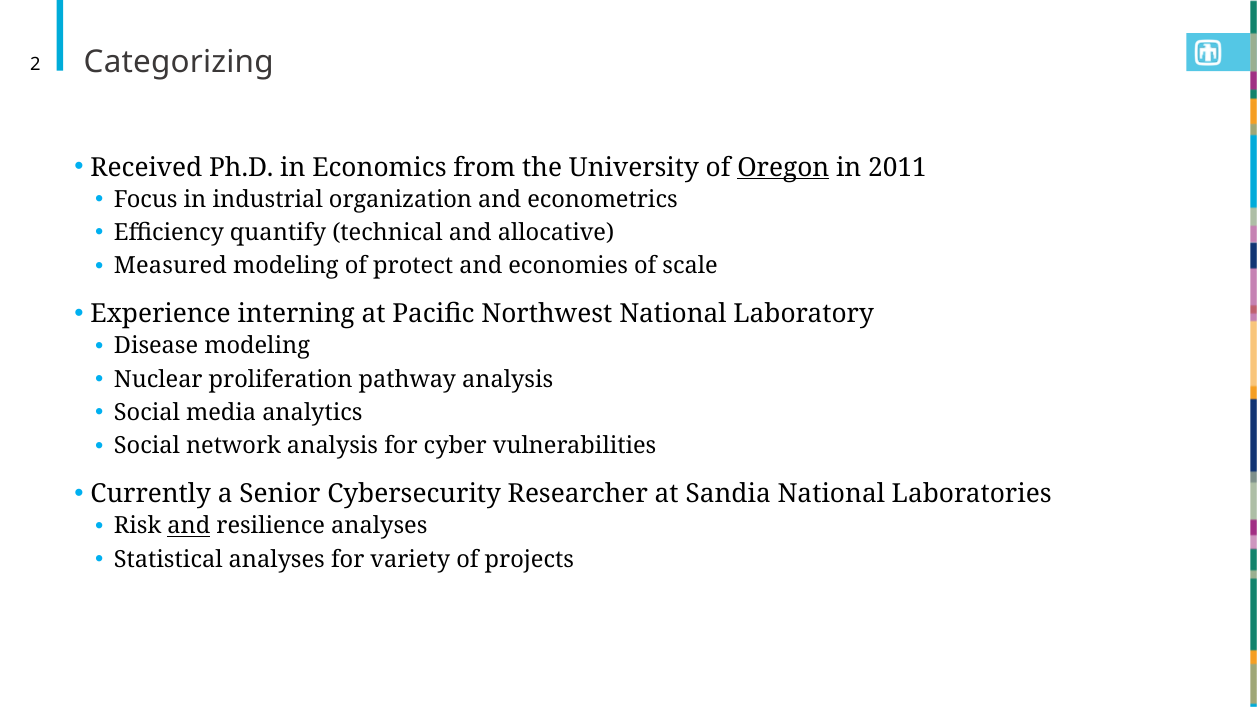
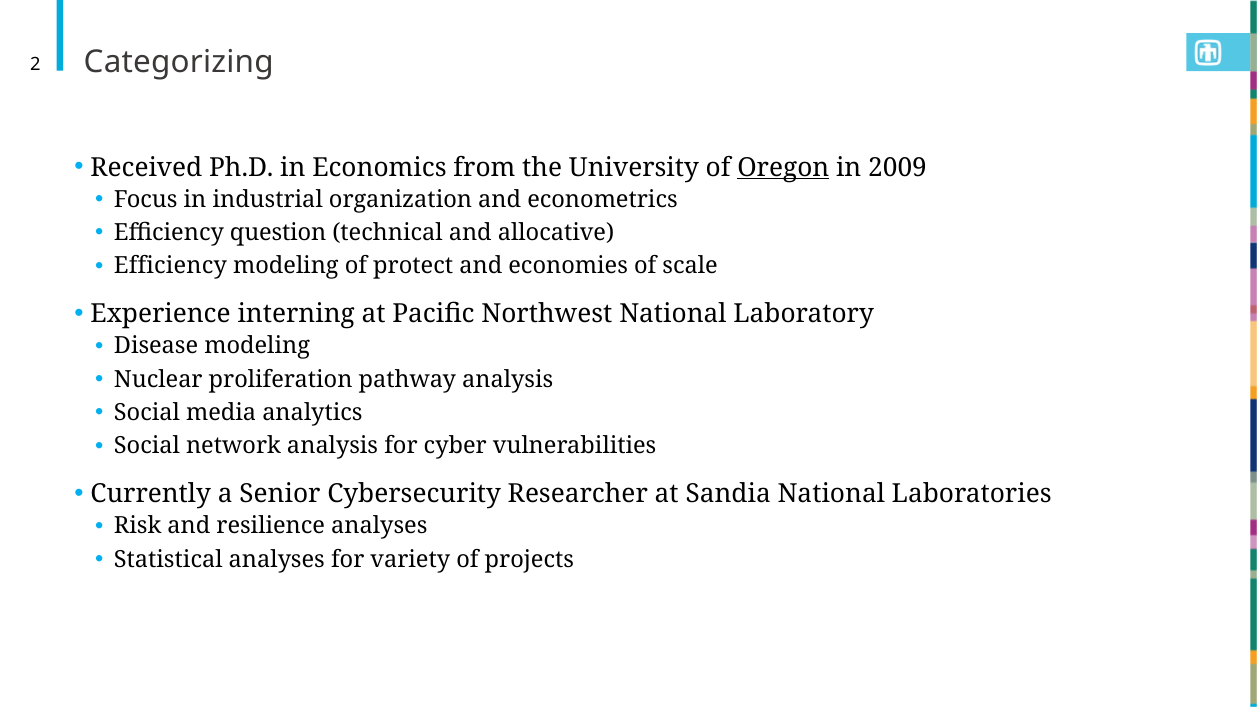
2011: 2011 -> 2009
quantify: quantify -> question
Measured at (170, 266): Measured -> Efficiency
and at (189, 526) underline: present -> none
